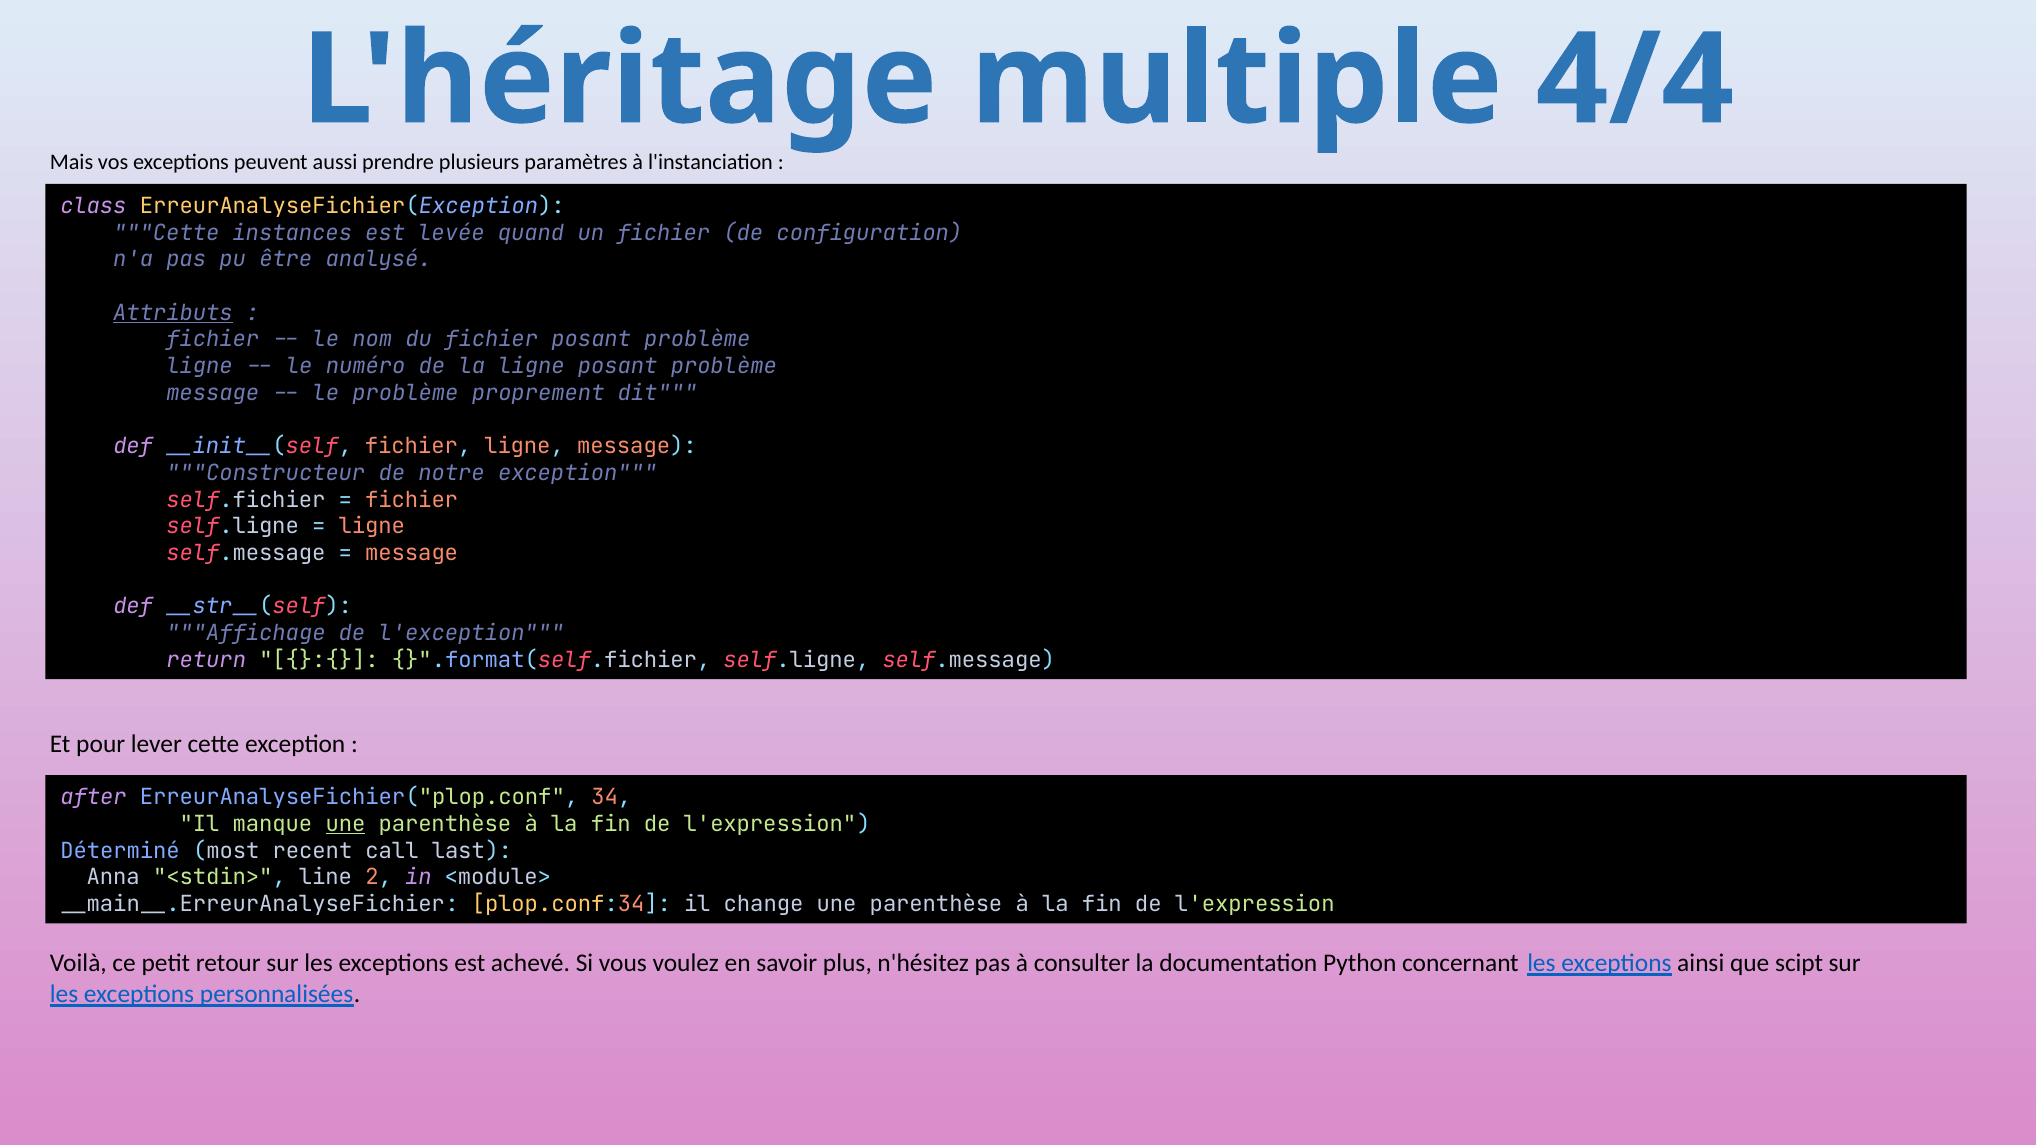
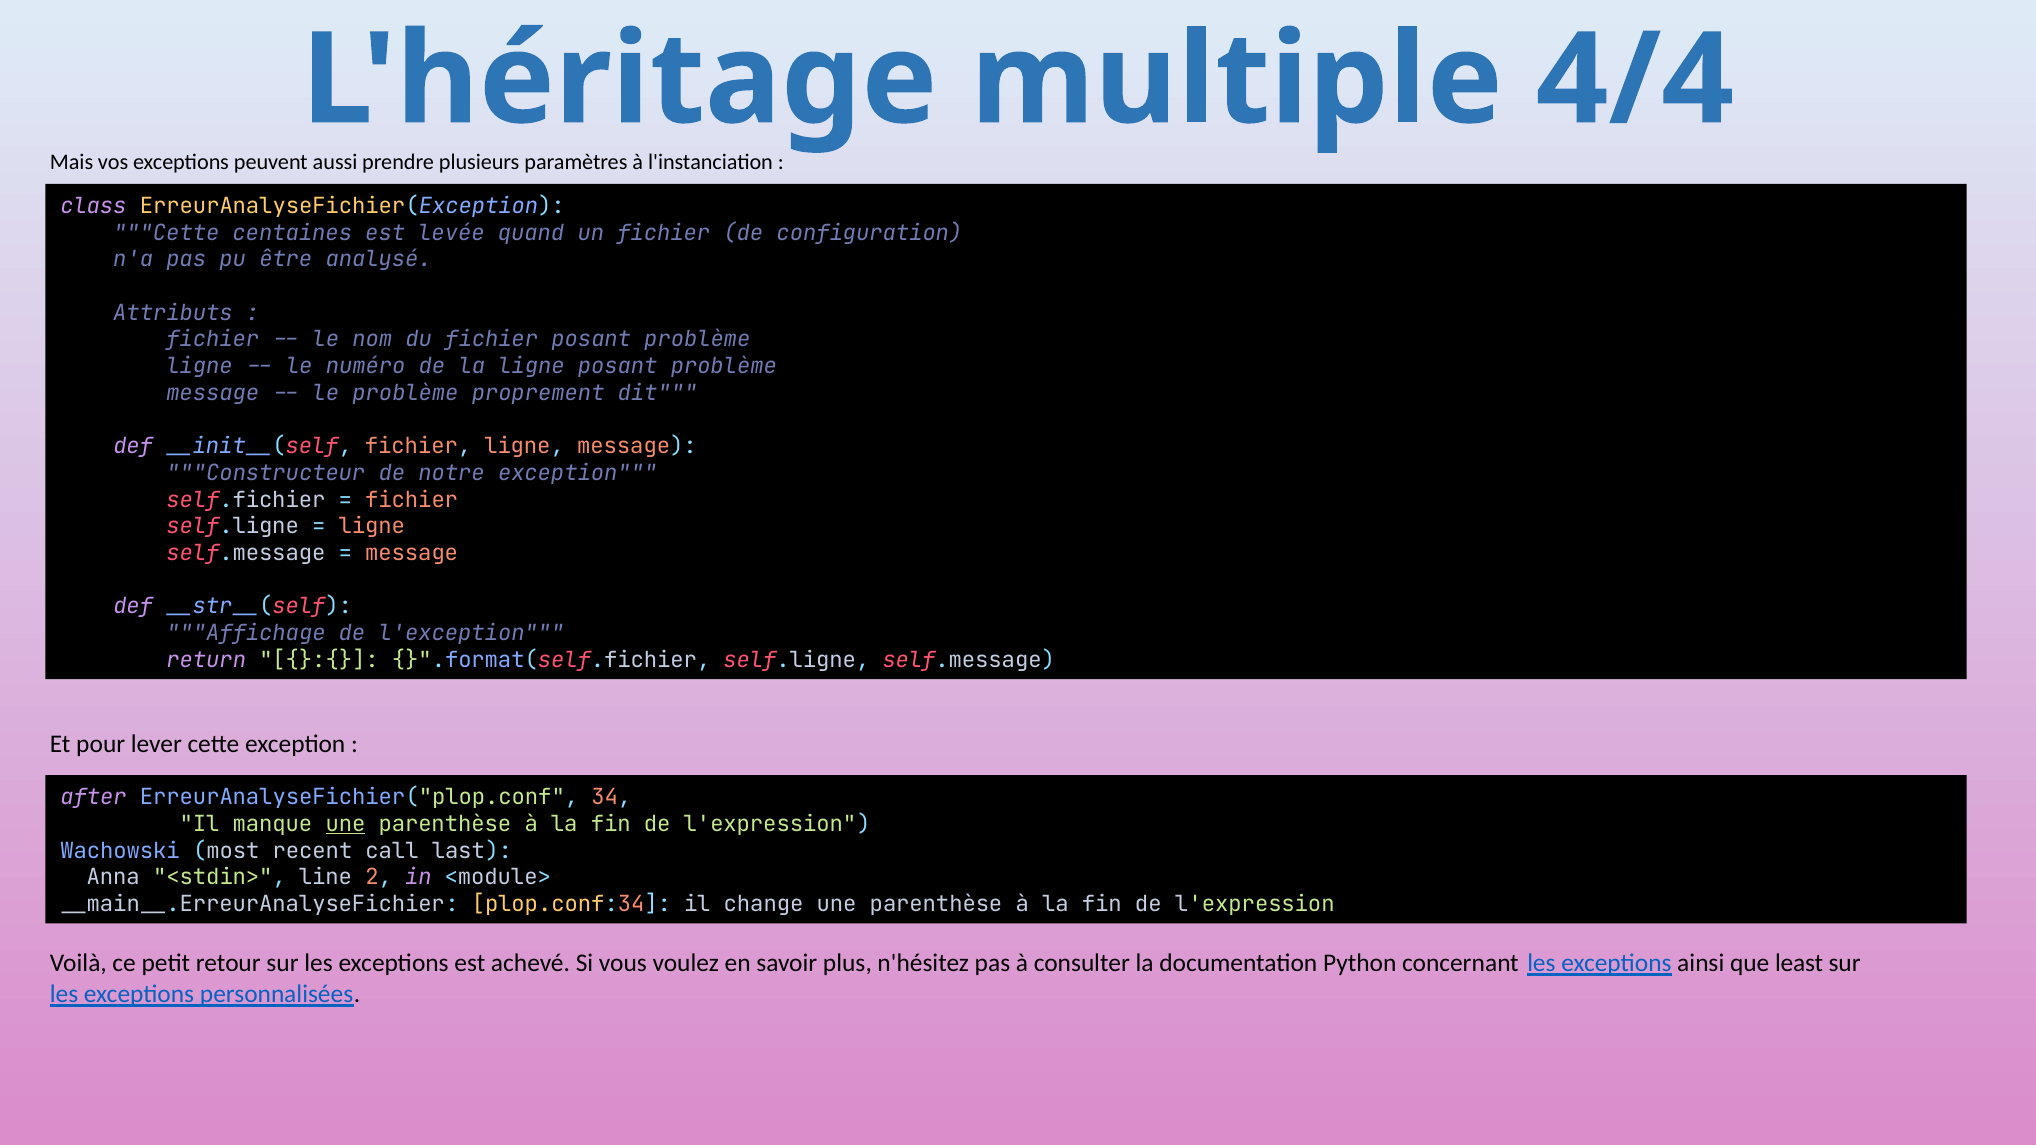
instances: instances -> centaines
Attributs underline: present -> none
Déterminé: Déterminé -> Wachowski
scipt: scipt -> least
